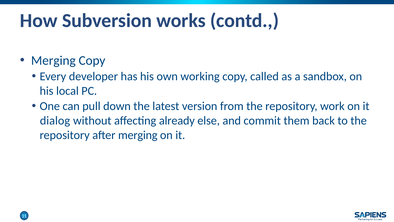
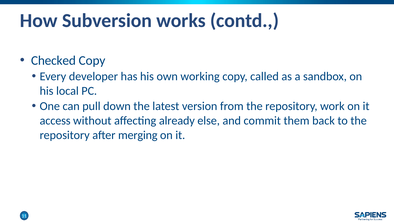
Merging at (53, 61): Merging -> Checked
dialog: dialog -> access
